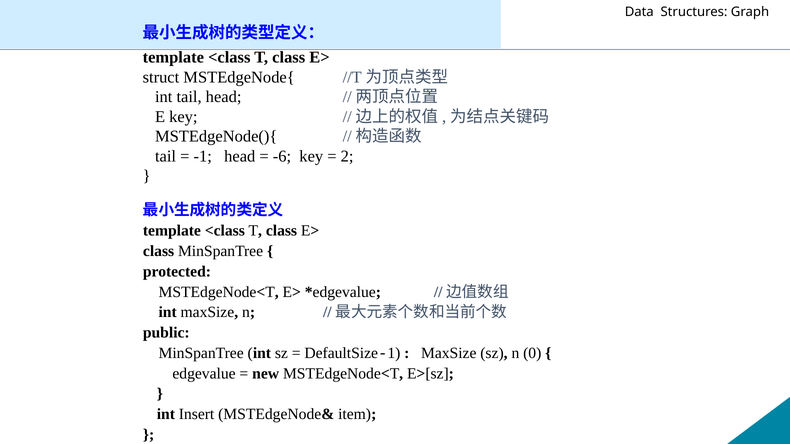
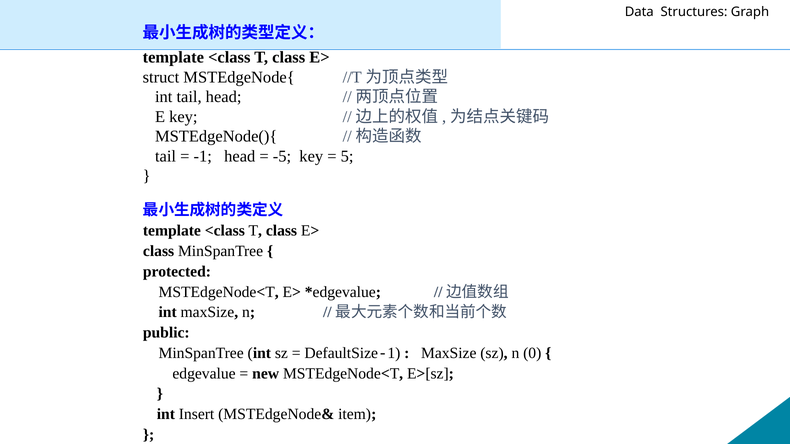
-6: -6 -> -5
2: 2 -> 5
